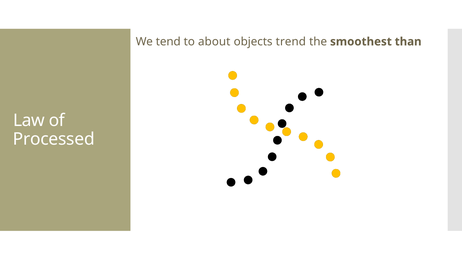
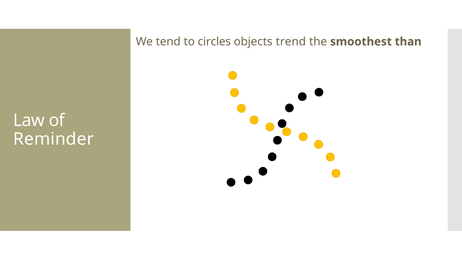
about: about -> circles
Processed: Processed -> Reminder
